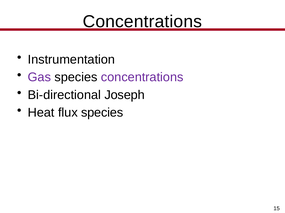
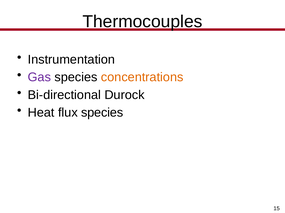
Concentrations at (142, 22): Concentrations -> Thermocouples
concentrations at (142, 78) colour: purple -> orange
Joseph: Joseph -> Durock
